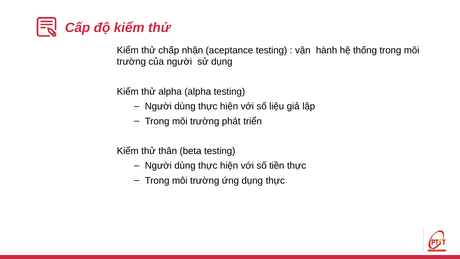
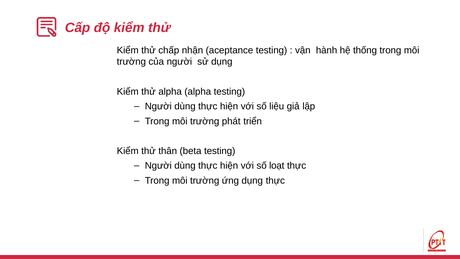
tiền: tiền -> loạt
